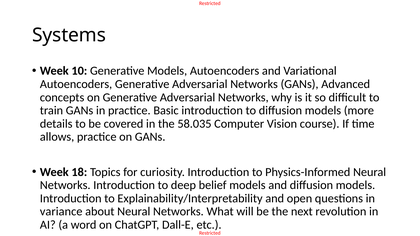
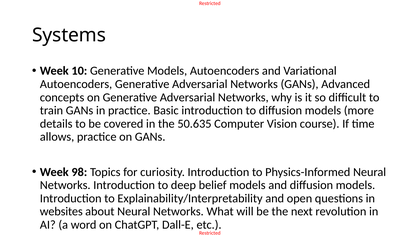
58.035: 58.035 -> 50.635
18: 18 -> 98
variance: variance -> websites
